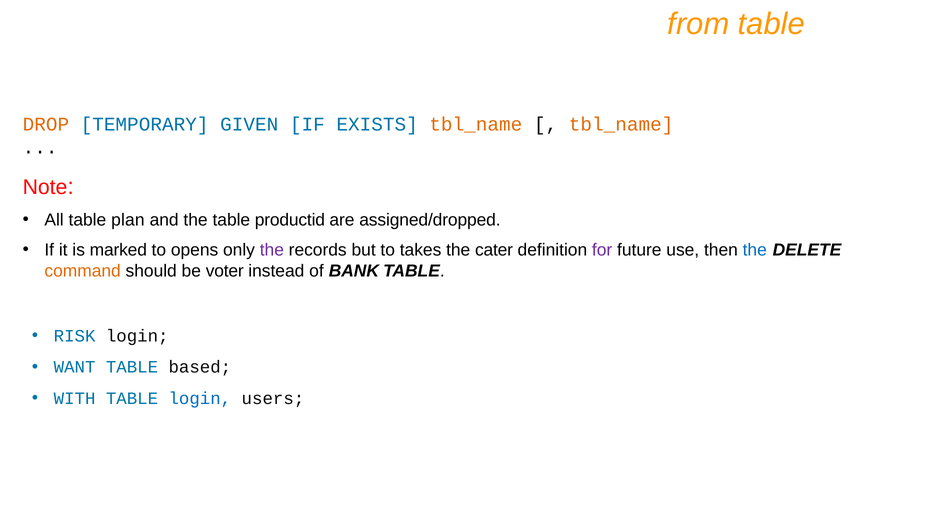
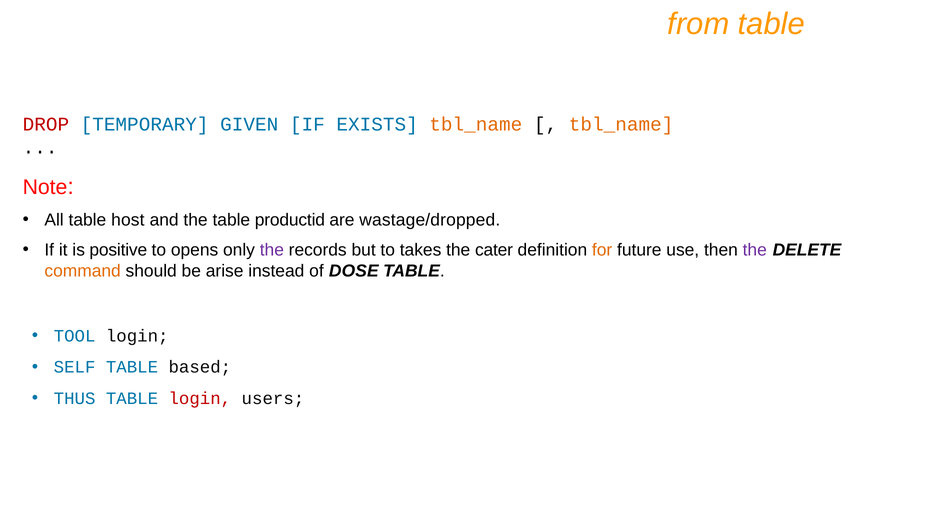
DROP colour: orange -> red
plan: plan -> host
assigned/dropped: assigned/dropped -> wastage/dropped
marked: marked -> positive
for colour: purple -> orange
the at (755, 250) colour: blue -> purple
voter: voter -> arise
BANK: BANK -> DOSE
RISK: RISK -> TOOL
WANT: WANT -> SELF
WITH: WITH -> THUS
login at (200, 399) colour: blue -> red
